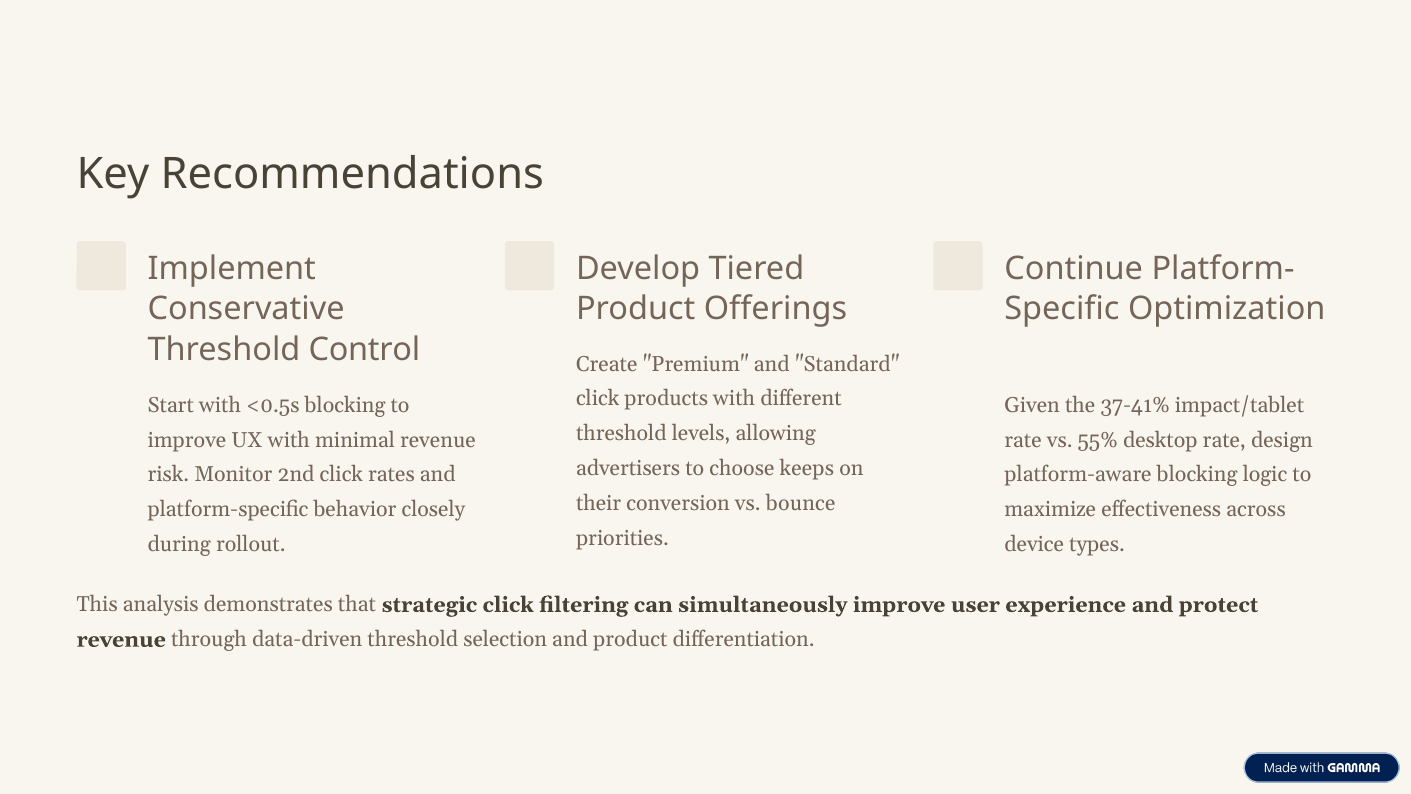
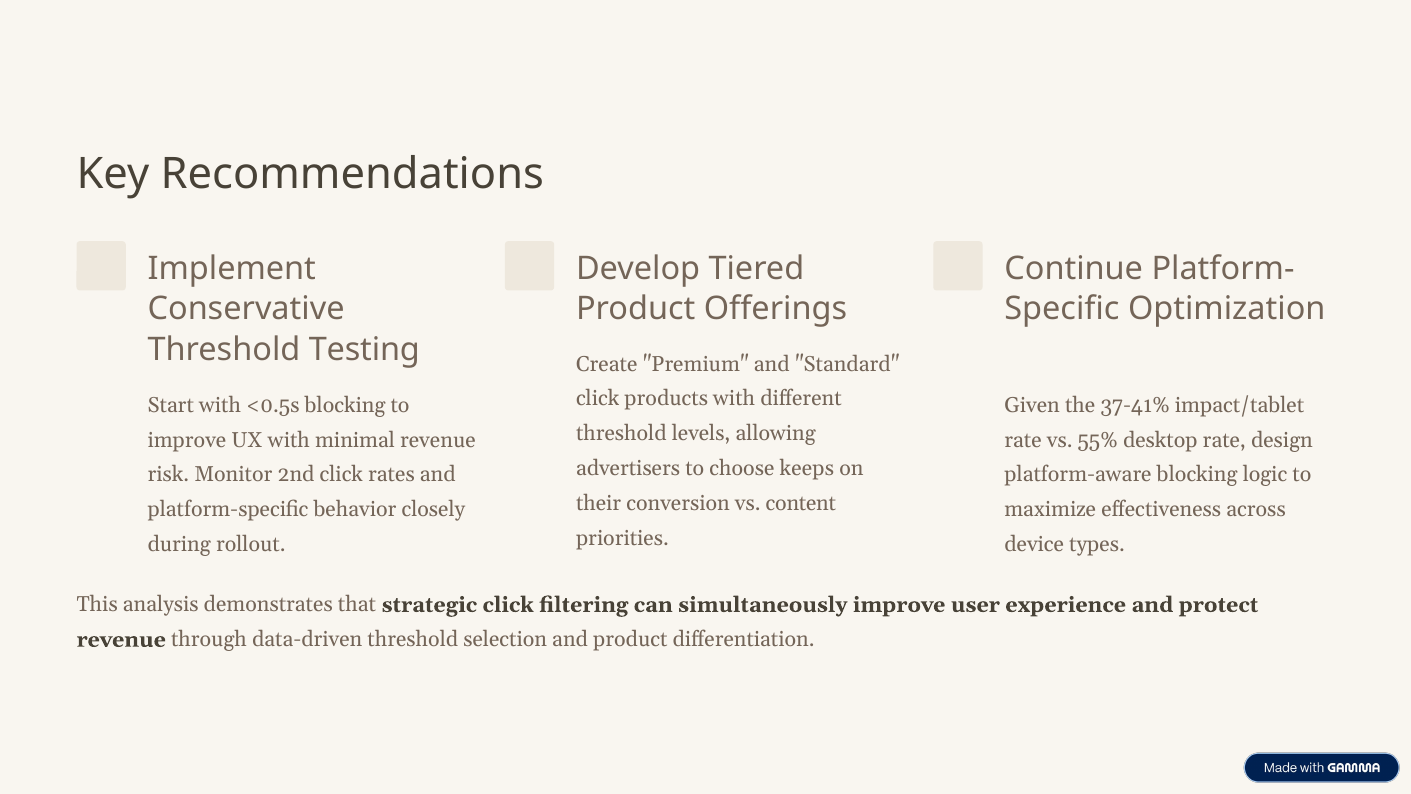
Control: Control -> Testing
bounce: bounce -> content
